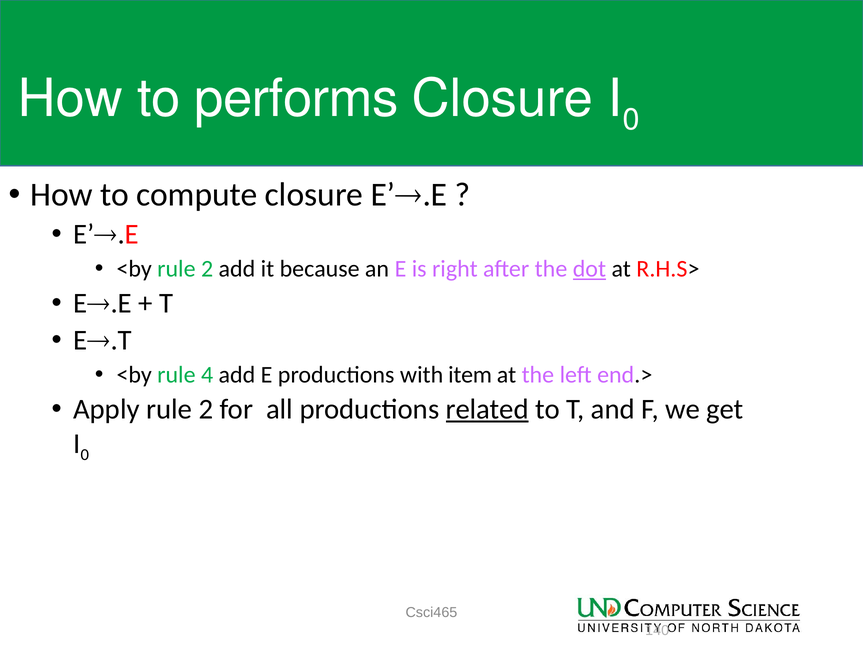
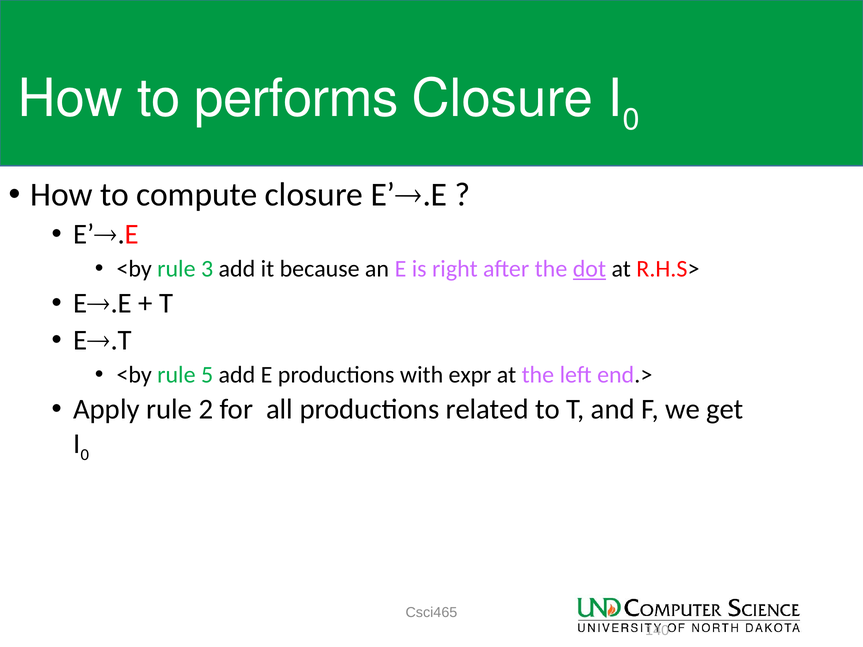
<by rule 2: 2 -> 3
4: 4 -> 5
item: item -> expr
related underline: present -> none
